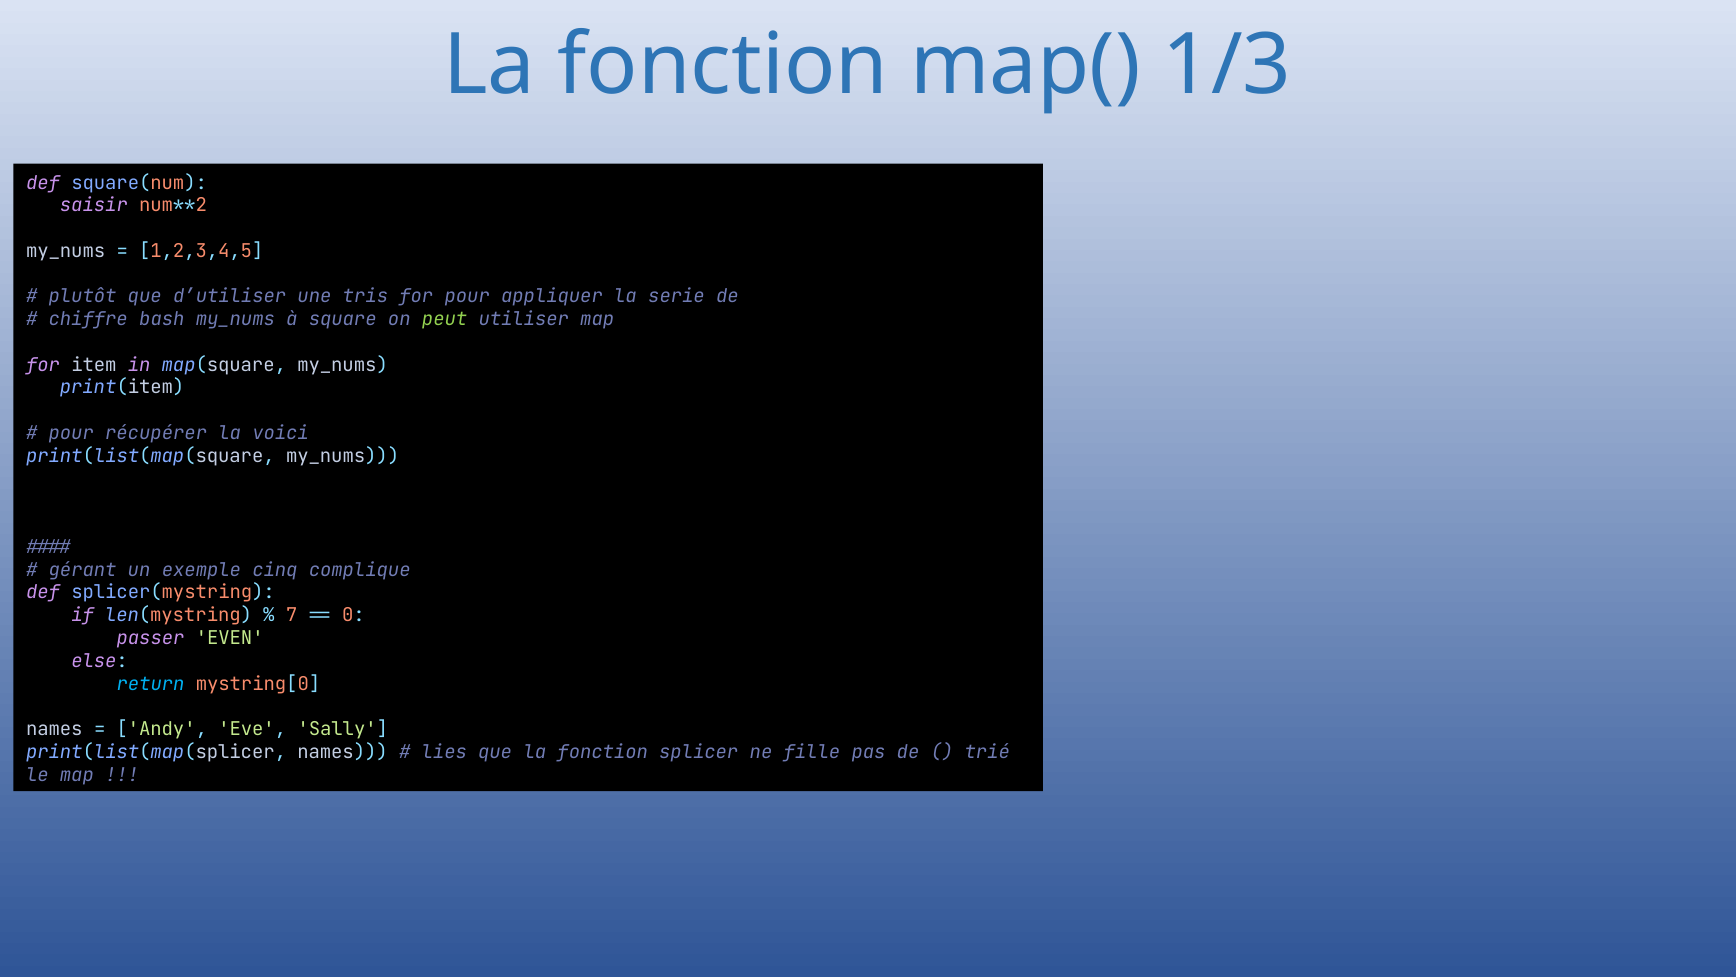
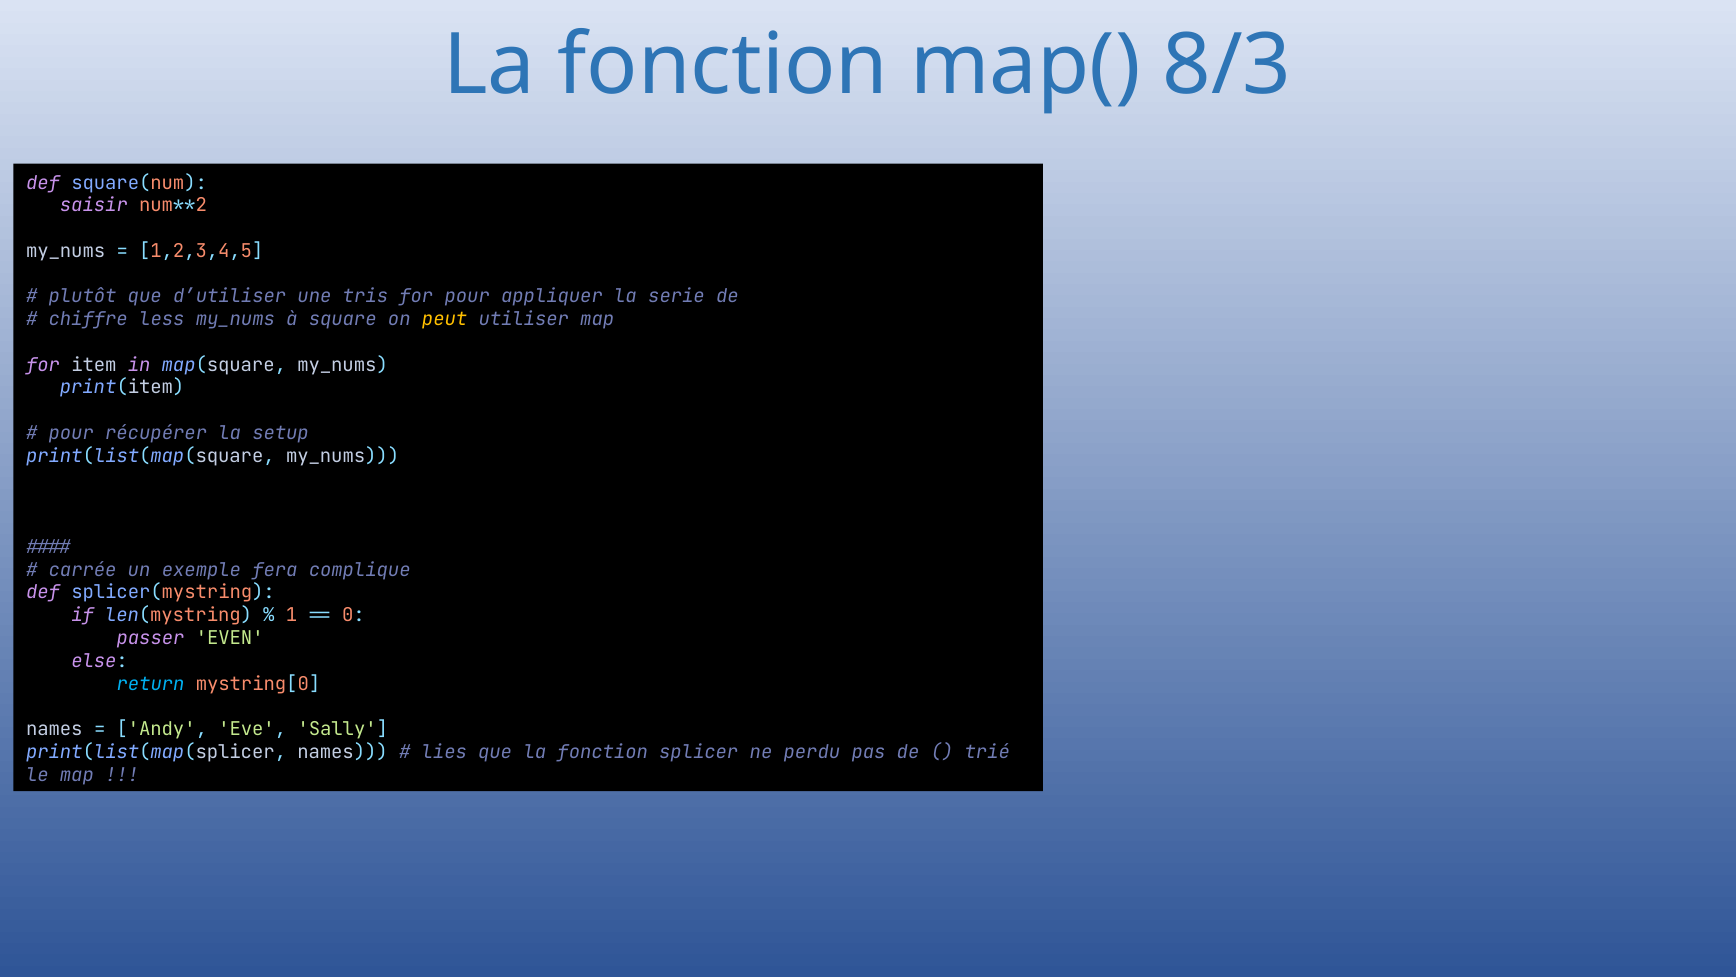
1/3: 1/3 -> 8/3
bash: bash -> less
peut colour: light green -> yellow
voici: voici -> setup
gérant: gérant -> carrée
cinq: cinq -> fera
7: 7 -> 1
fille: fille -> perdu
